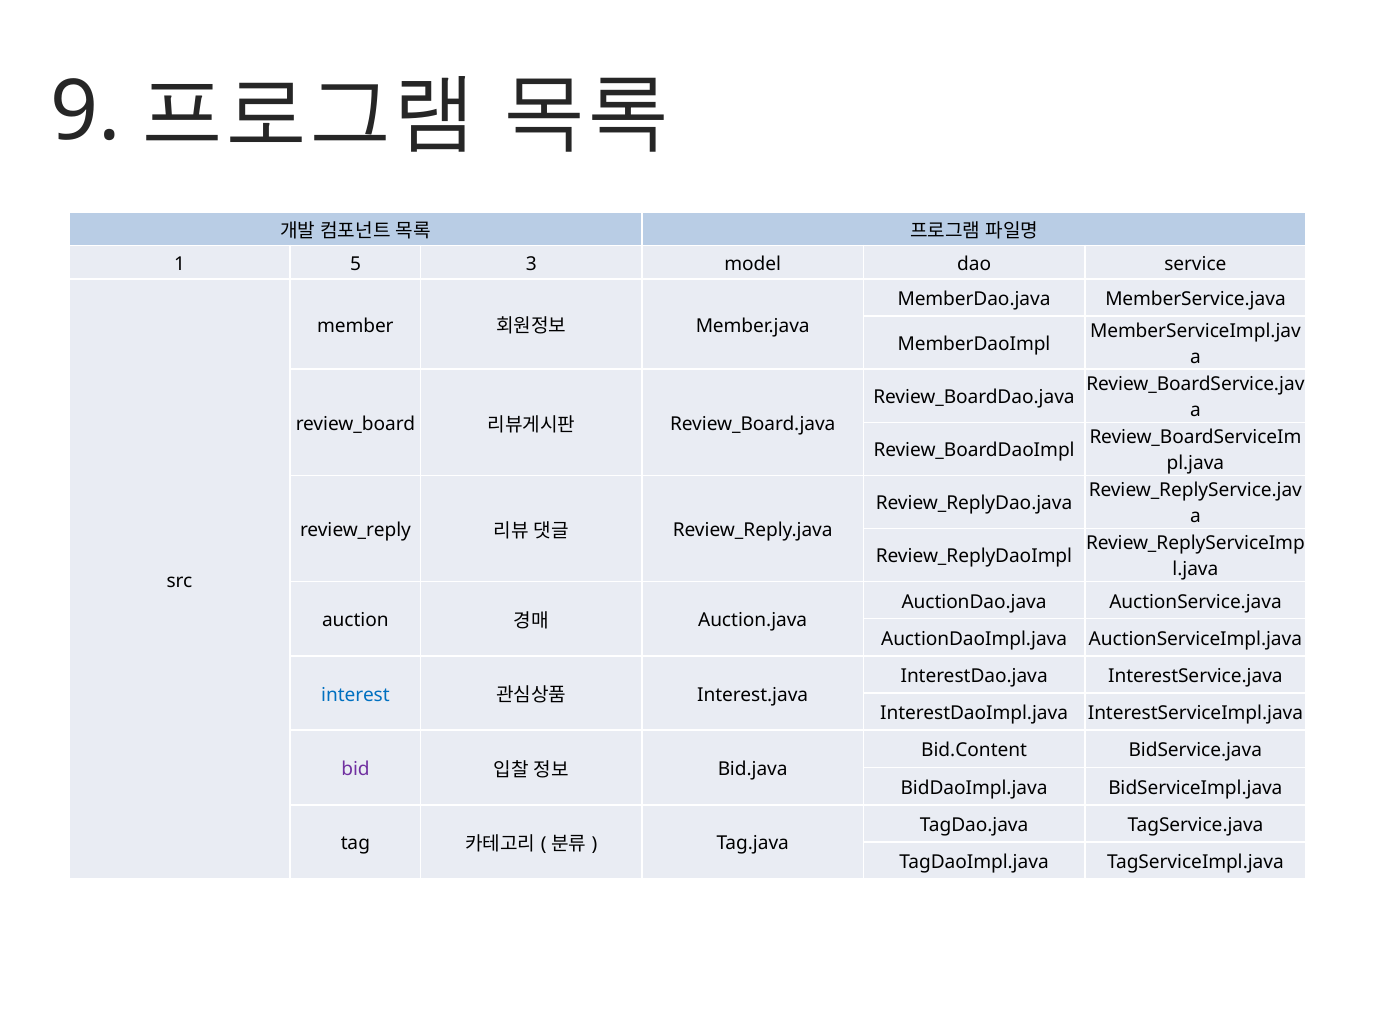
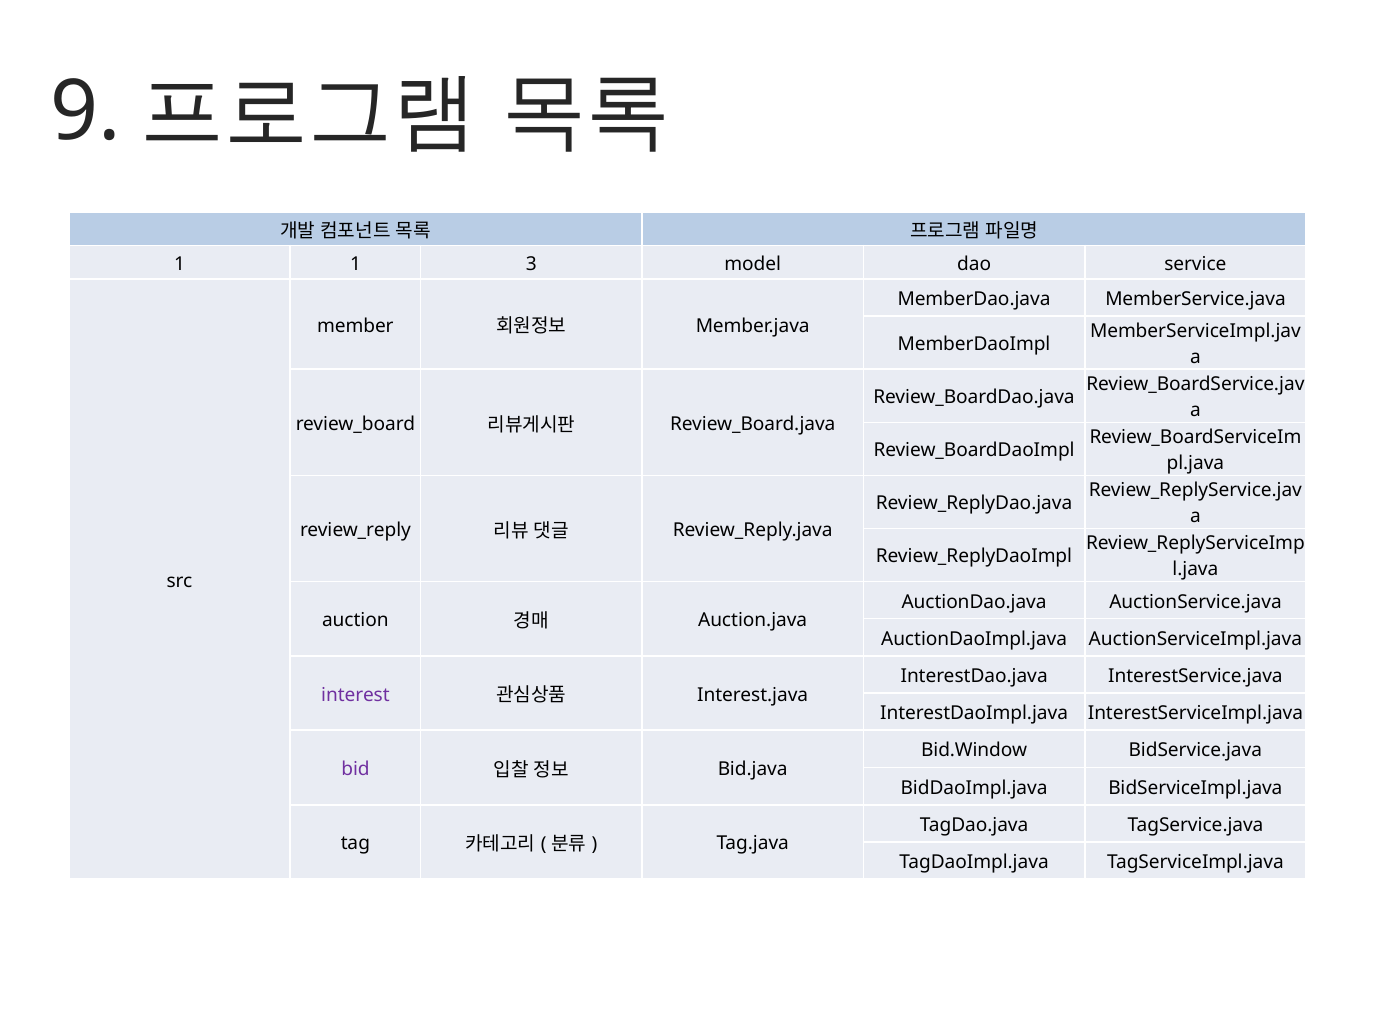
1 5: 5 -> 1
interest colour: blue -> purple
Bid.Content: Bid.Content -> Bid.Window
